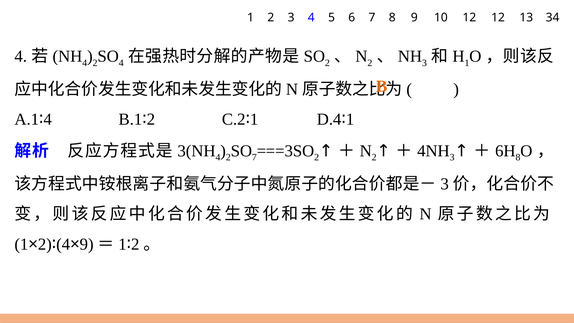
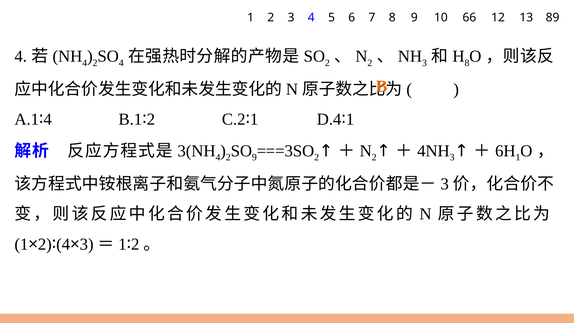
10 12: 12 -> 66
34: 34 -> 89
1 at (467, 63): 1 -> 8
7 at (254, 157): 7 -> 9
8 at (518, 157): 8 -> 1
9 at (87, 244): 9 -> 3
